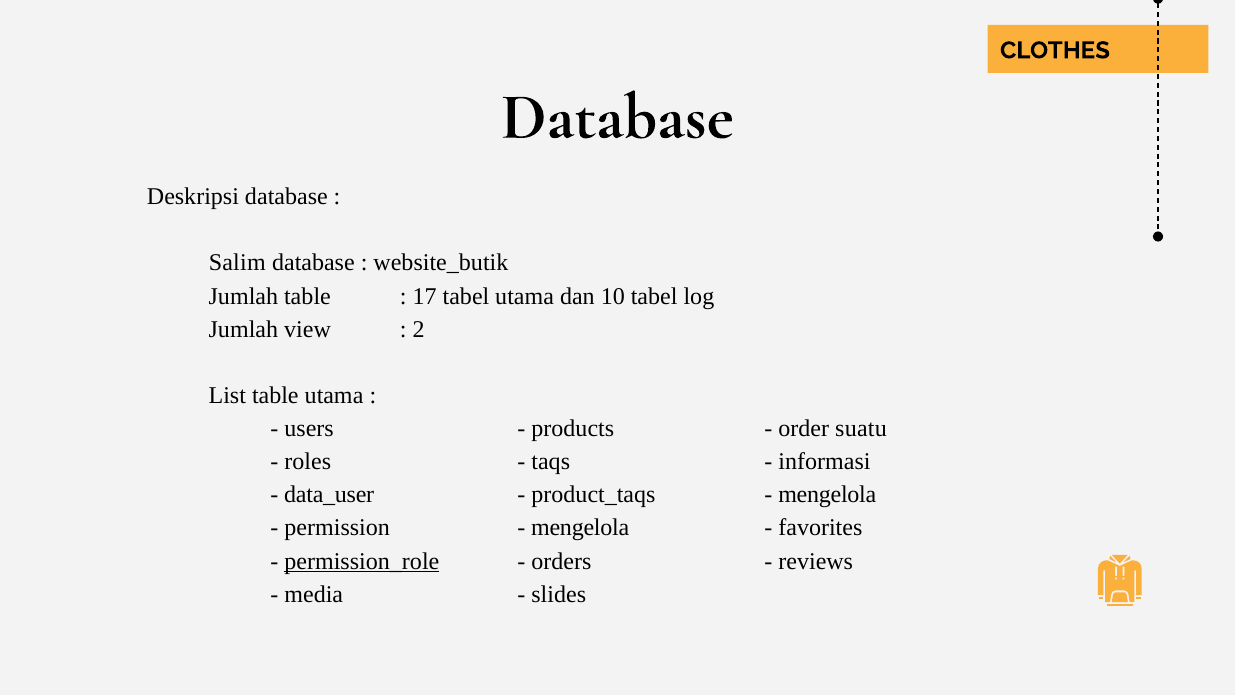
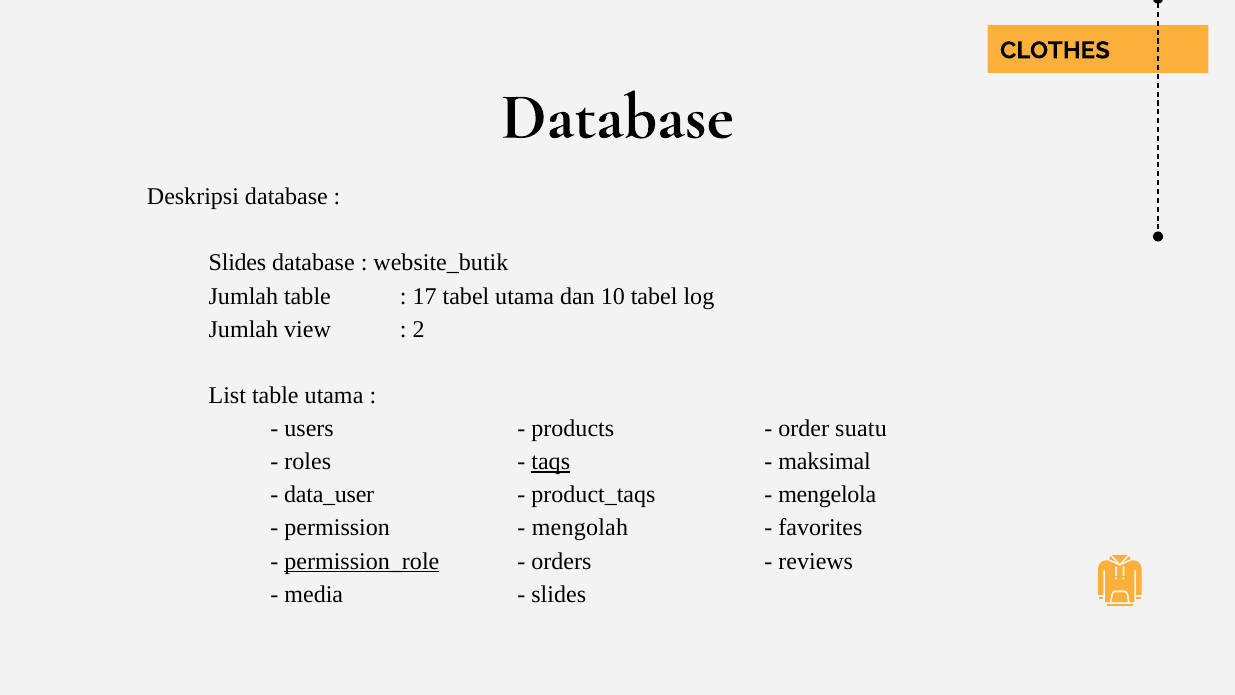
Salim at (237, 263): Salim -> Slides
taqs underline: none -> present
informasi: informasi -> maksimal
mengelola at (580, 528): mengelola -> mengolah
